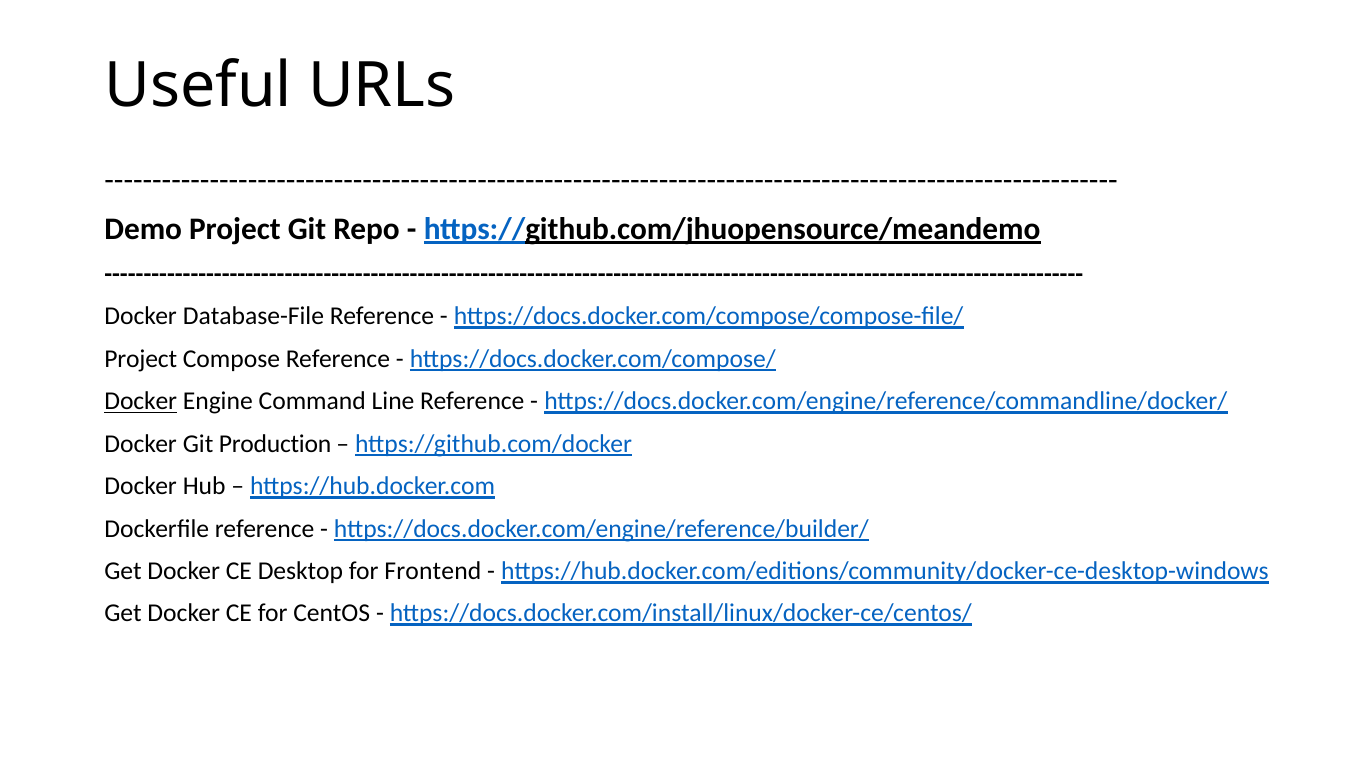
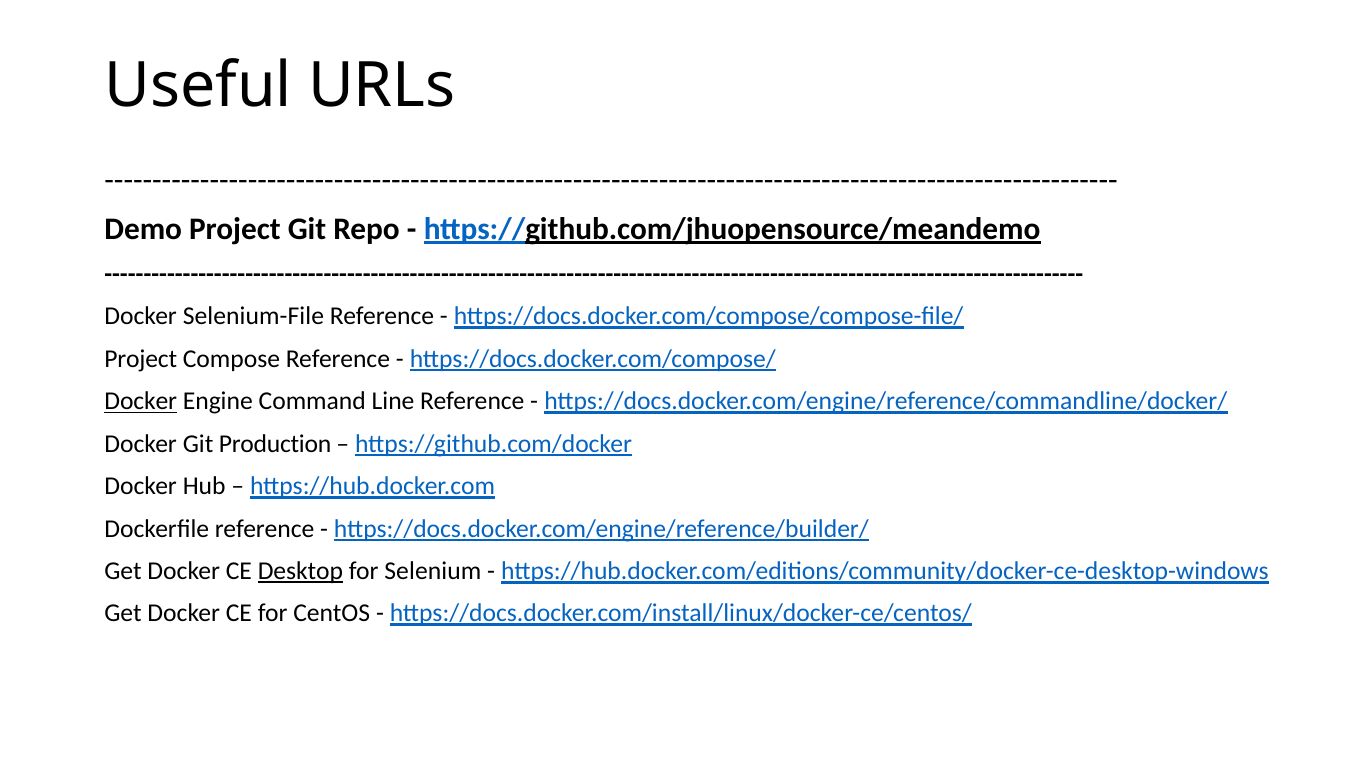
Database-File: Database-File -> Selenium-File
Desktop underline: none -> present
Frontend: Frontend -> Selenium
